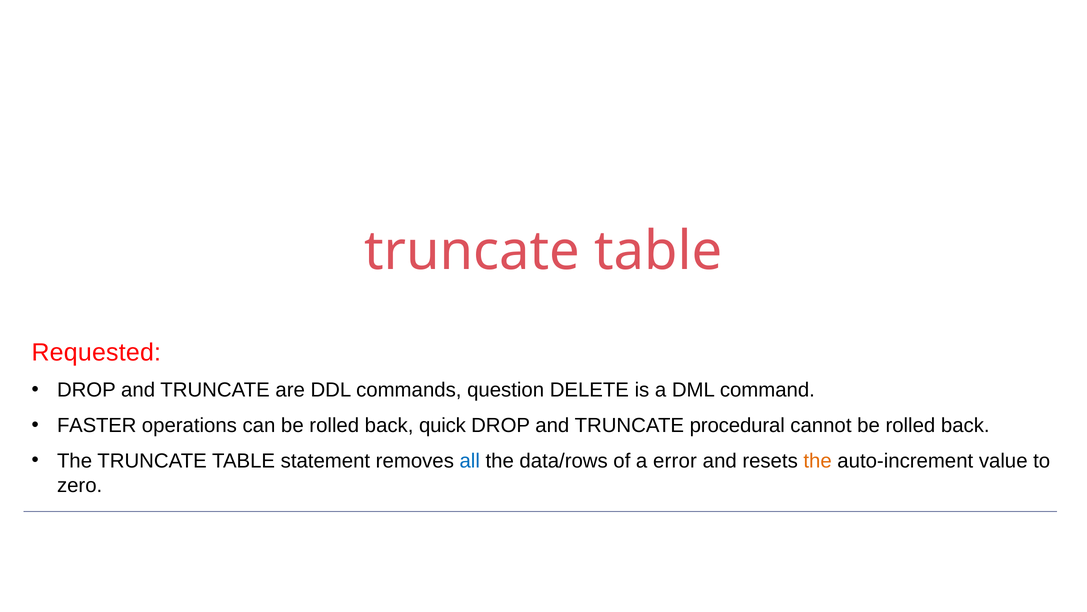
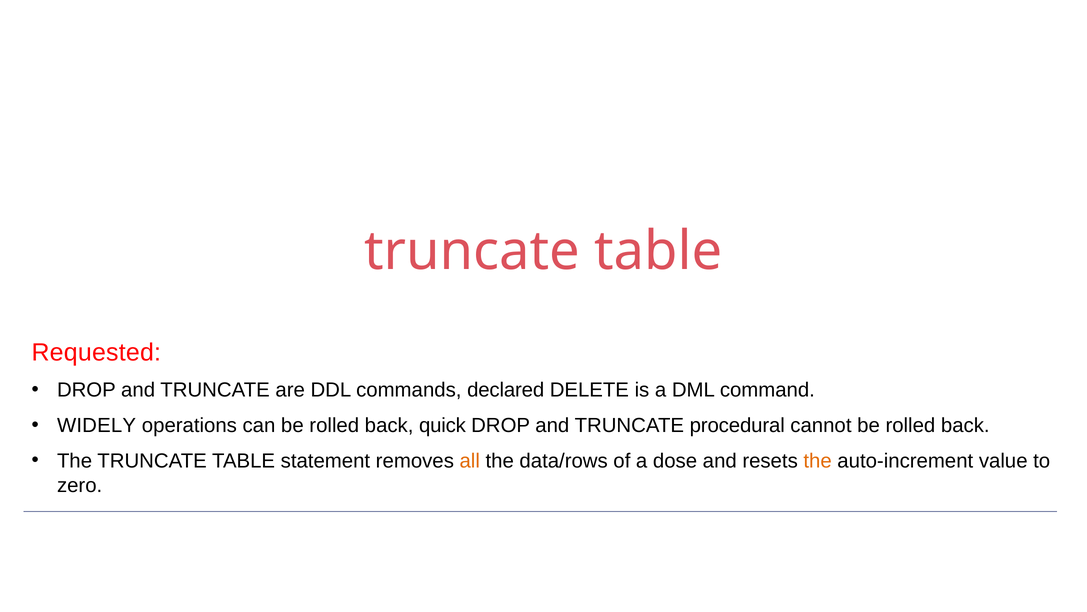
question: question -> declared
FASTER: FASTER -> WIDELY
all colour: blue -> orange
error: error -> dose
